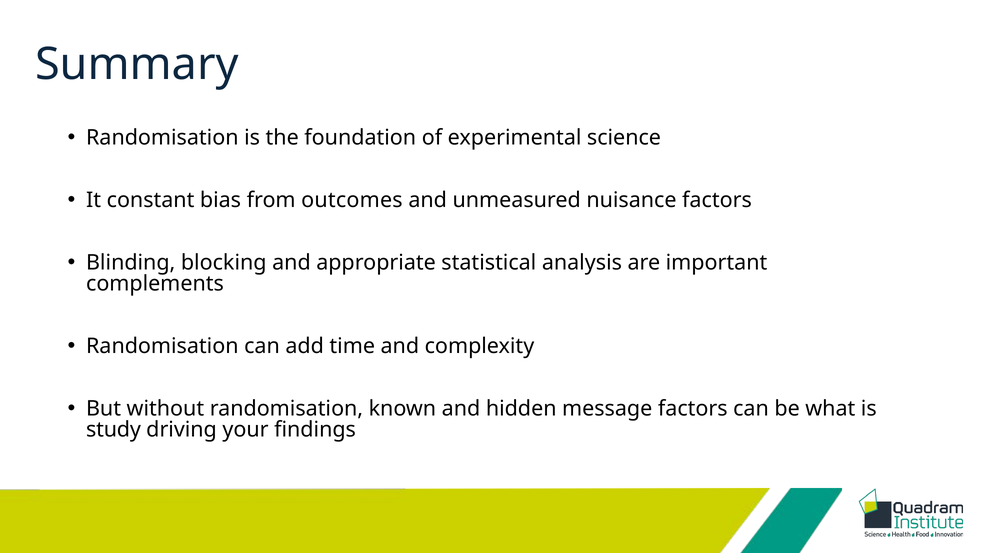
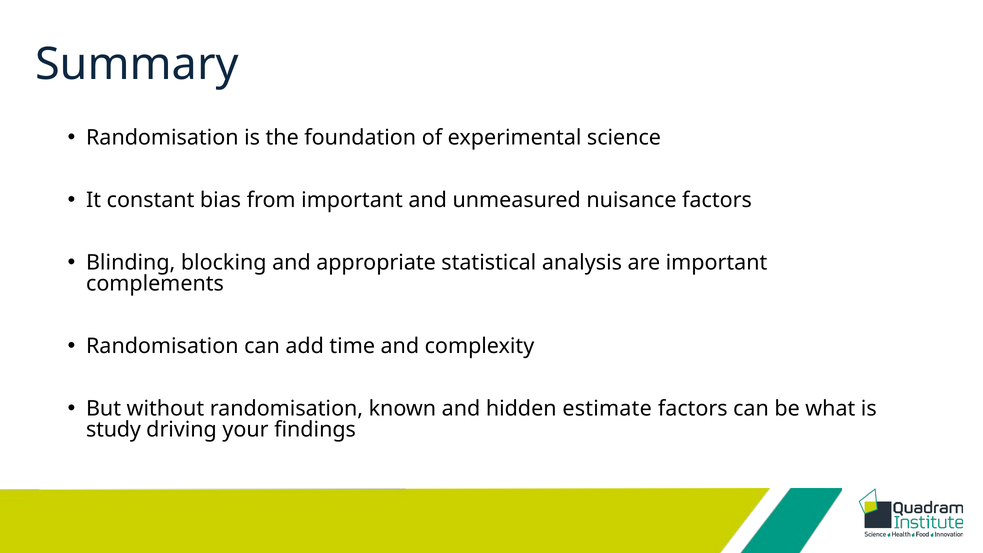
from outcomes: outcomes -> important
message: message -> estimate
